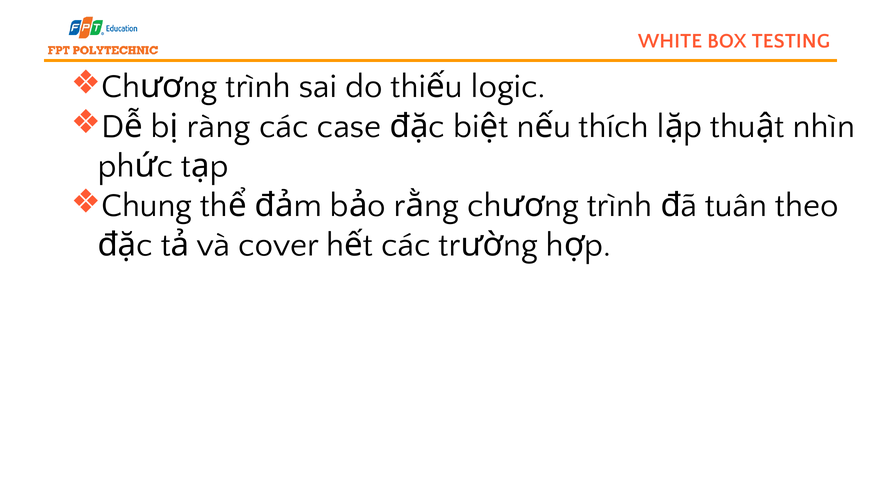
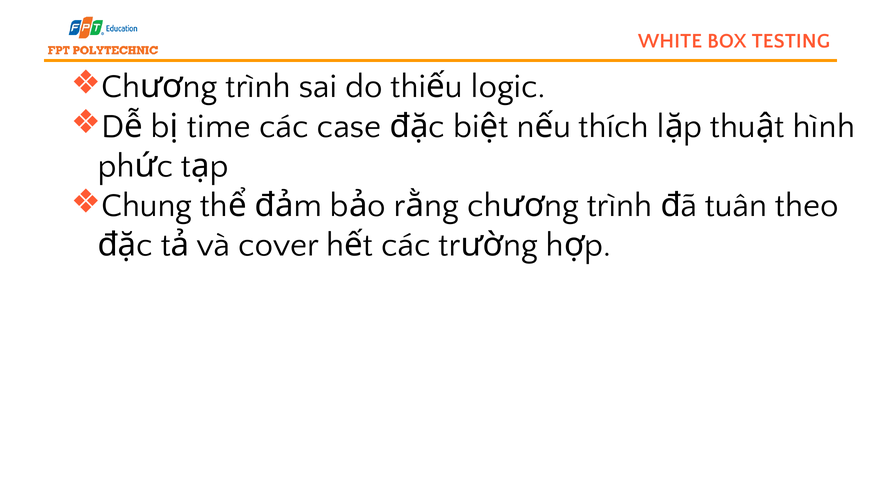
ràng: ràng -> time
nhìn: nhìn -> hình
